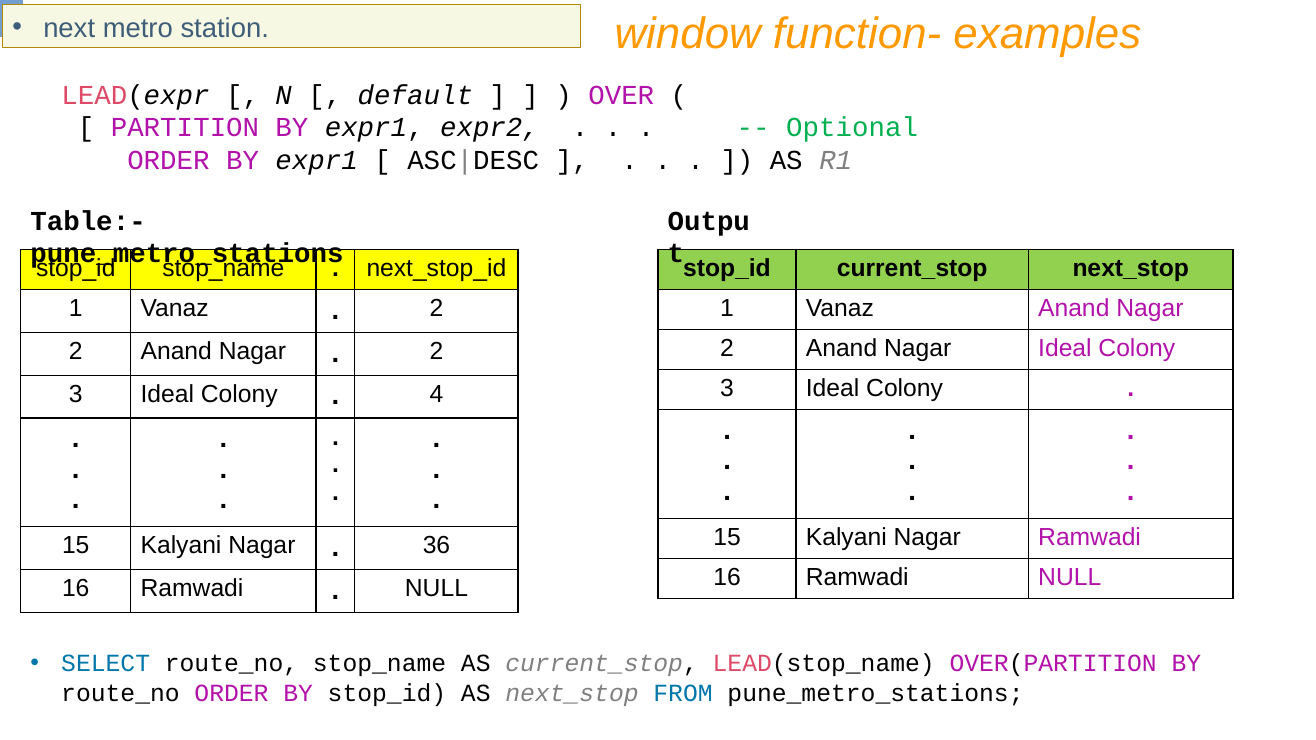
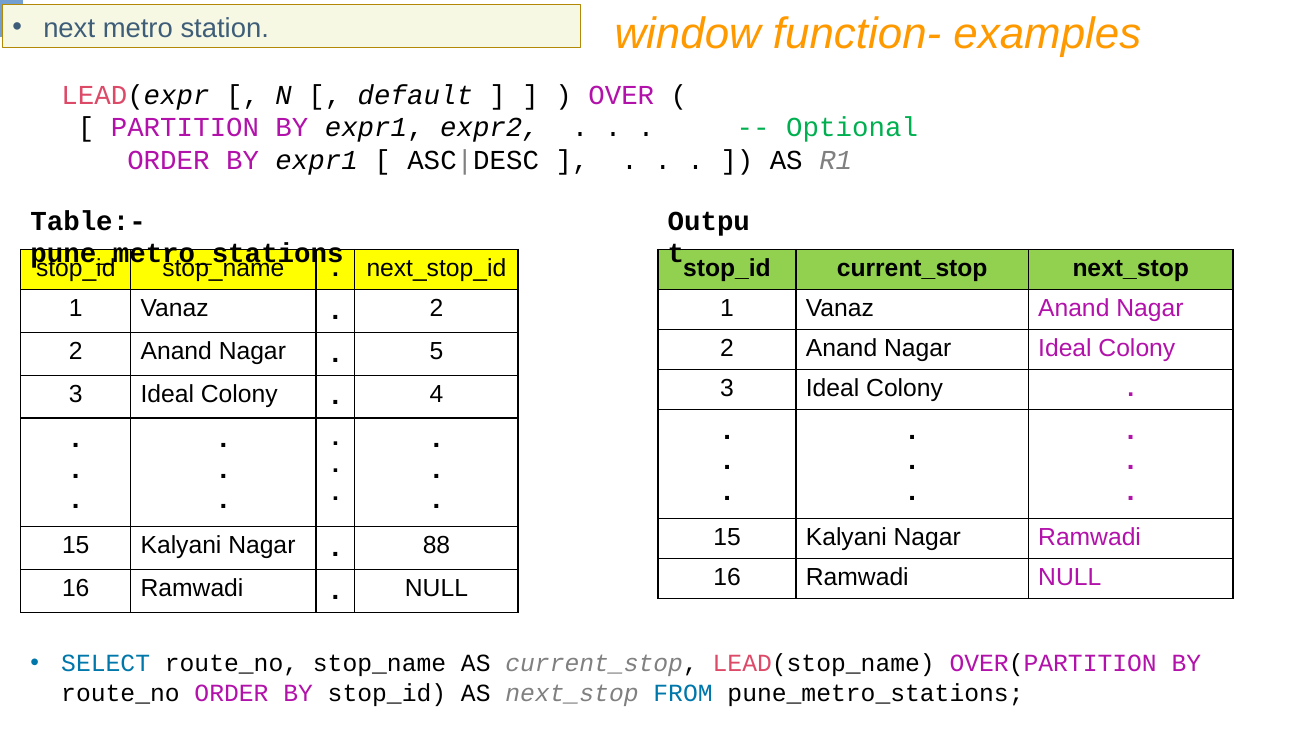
2 at (437, 352): 2 -> 5
36: 36 -> 88
